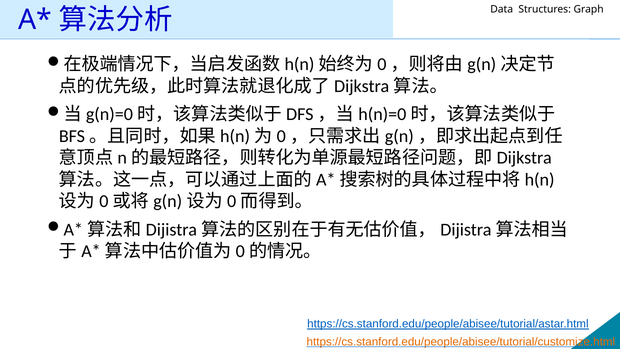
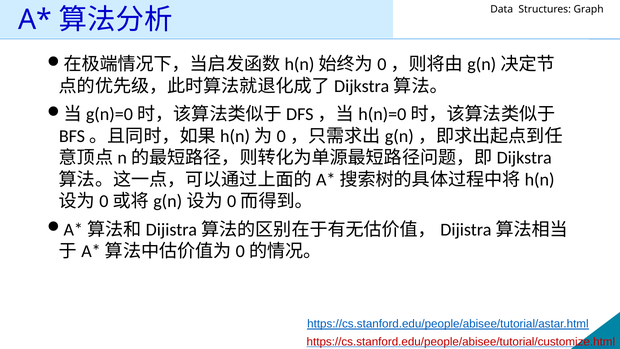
https://cs.stanford.edu/people/abisee/tutorial/customize.html colour: orange -> red
